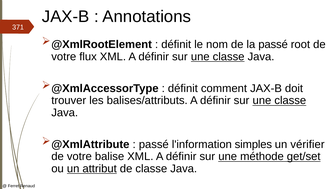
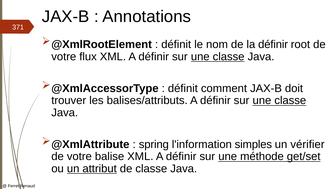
la passé: passé -> définir
passé at (154, 144): passé -> spring
